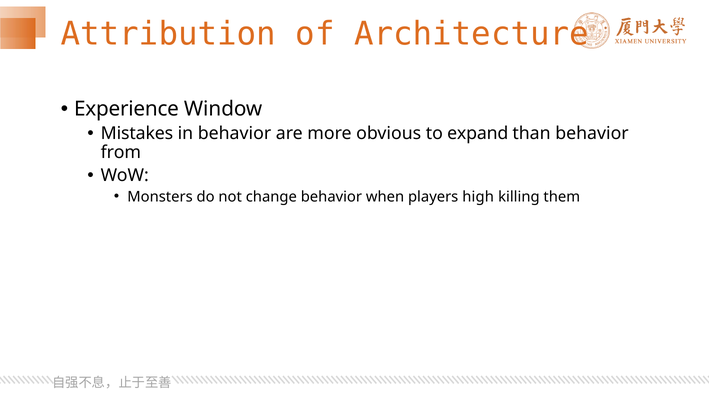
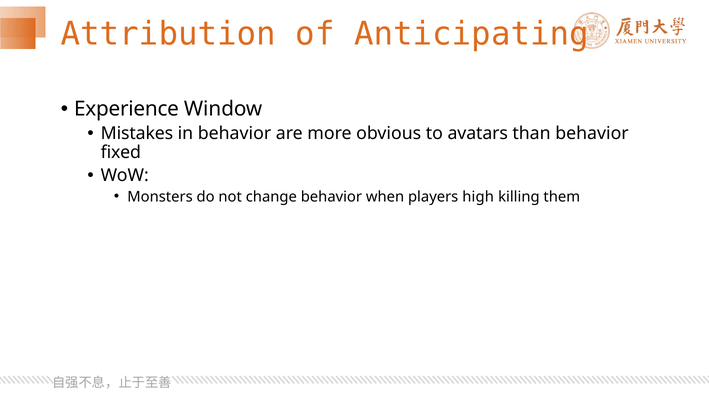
Architecture: Architecture -> Anticipating
expand: expand -> avatars
from: from -> fixed
